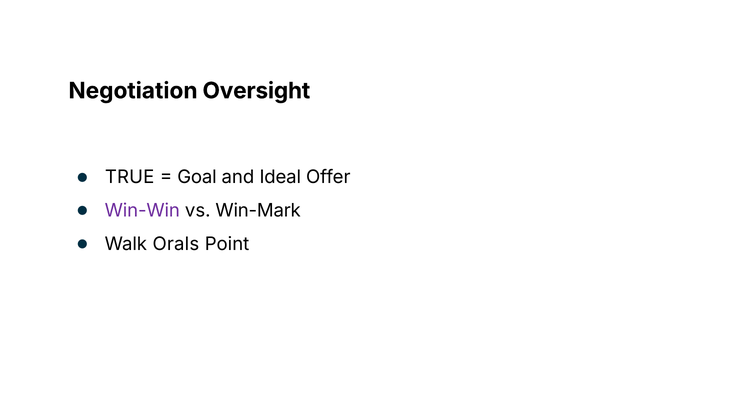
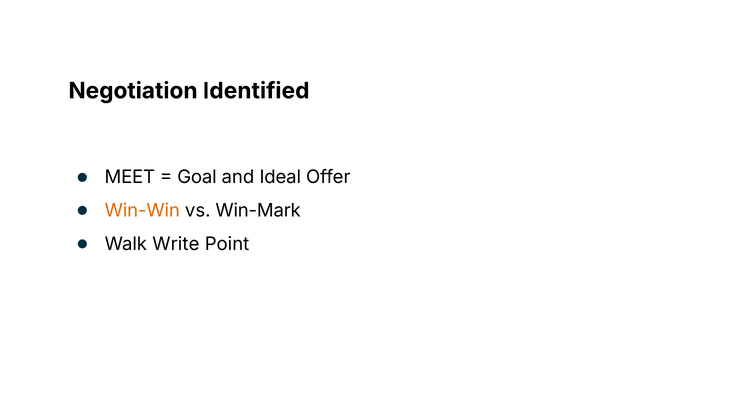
Oversight: Oversight -> Identified
TRUE: TRUE -> MEET
Win-Win colour: purple -> orange
Orals: Orals -> Write
